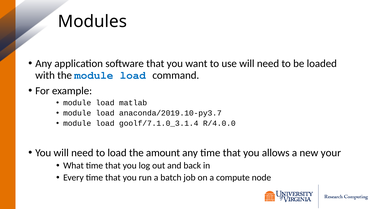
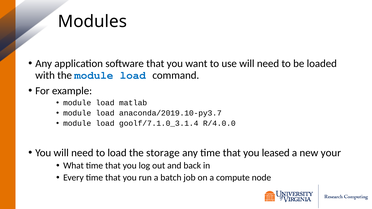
amount: amount -> storage
allows: allows -> leased
